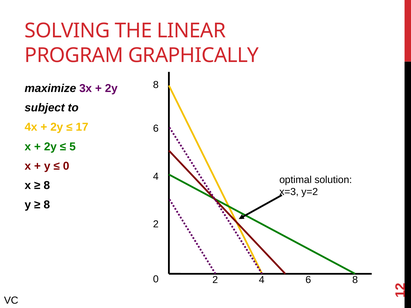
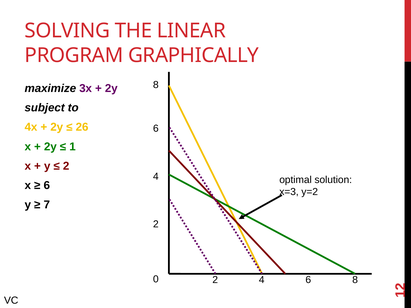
17: 17 -> 26
5 at (73, 147): 5 -> 1
0 at (66, 166): 0 -> 2
8 at (47, 186): 8 -> 6
8 at (47, 205): 8 -> 7
